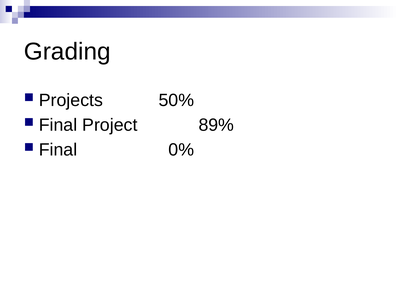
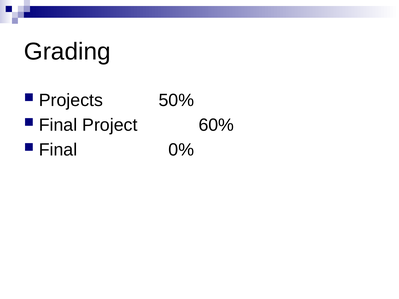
89%: 89% -> 60%
